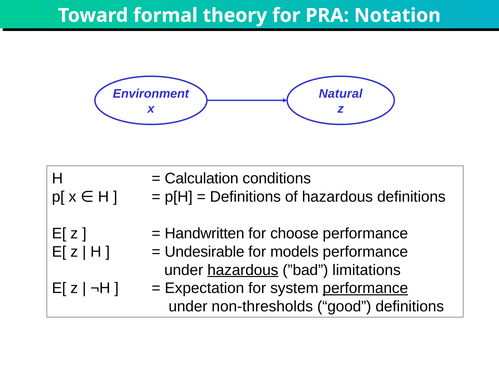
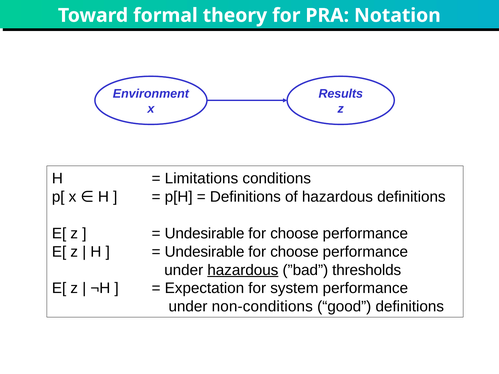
Natural: Natural -> Results
Calculation: Calculation -> Limitations
Handwritten at (205, 234): Handwritten -> Undesirable
models at (294, 252): models -> choose
limitations: limitations -> thresholds
performance at (365, 288) underline: present -> none
non-thresholds: non-thresholds -> non-conditions
